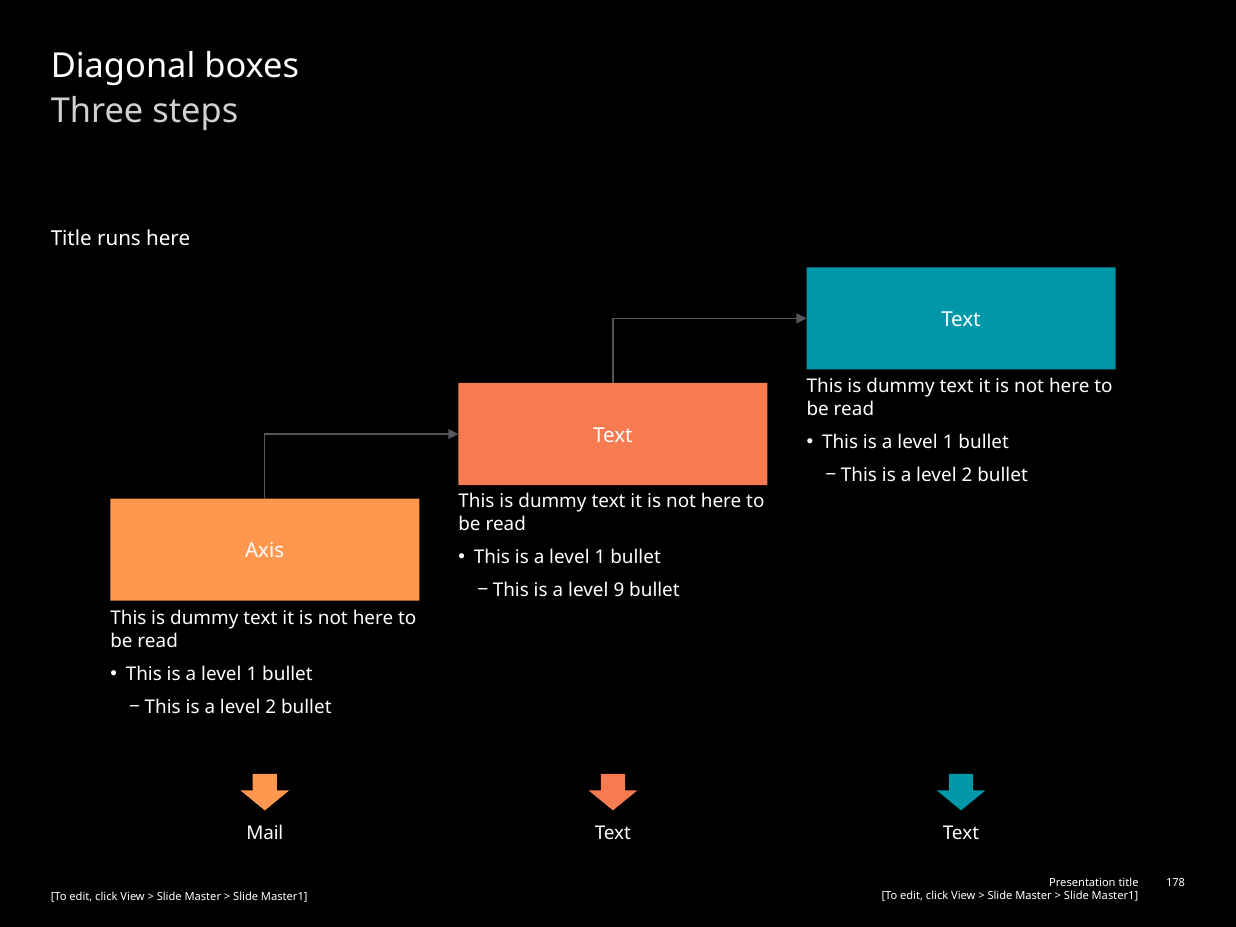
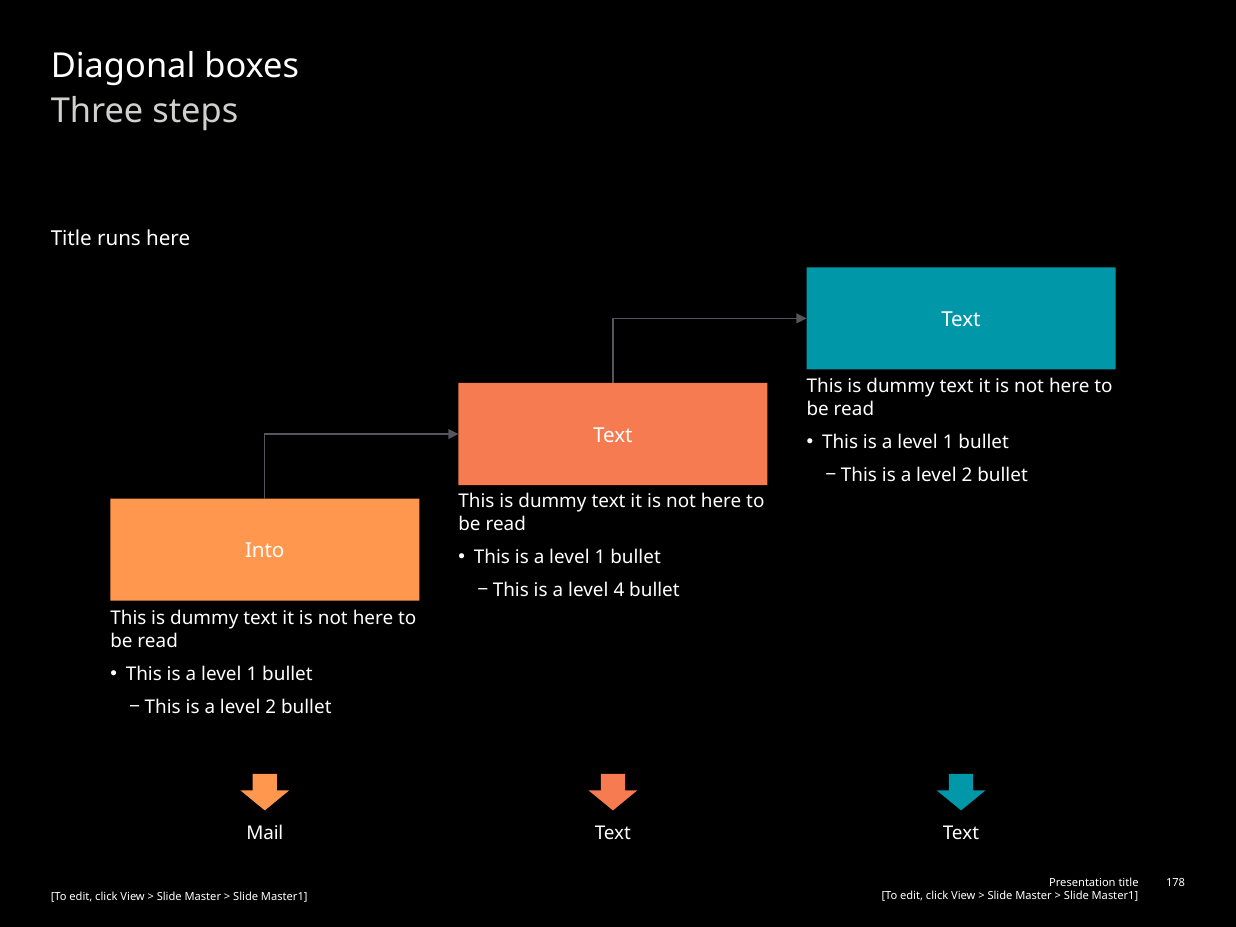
Axis: Axis -> Into
9: 9 -> 4
